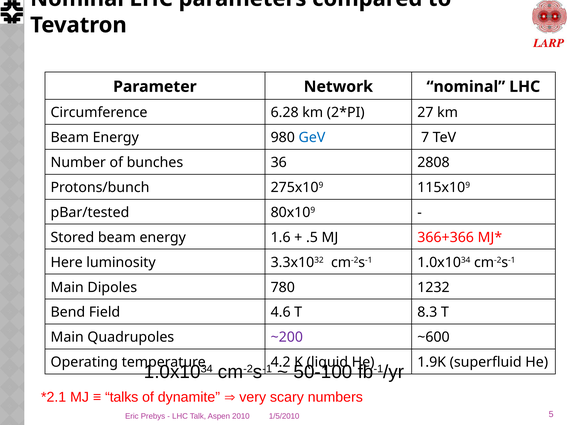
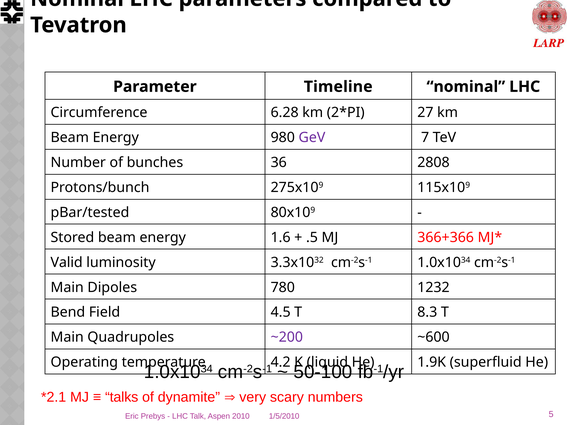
Network: Network -> Timeline
GeV colour: blue -> purple
Here: Here -> Valid
4.6: 4.6 -> 4.5
